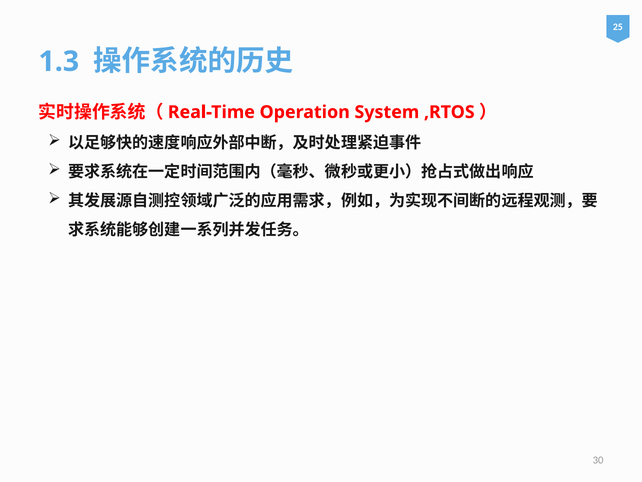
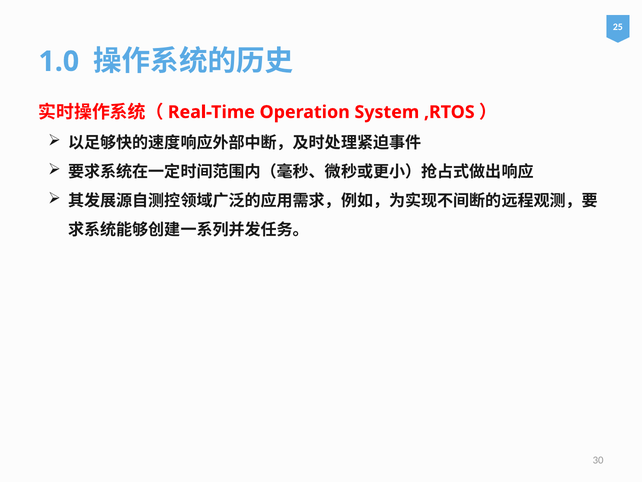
1.3: 1.3 -> 1.0
